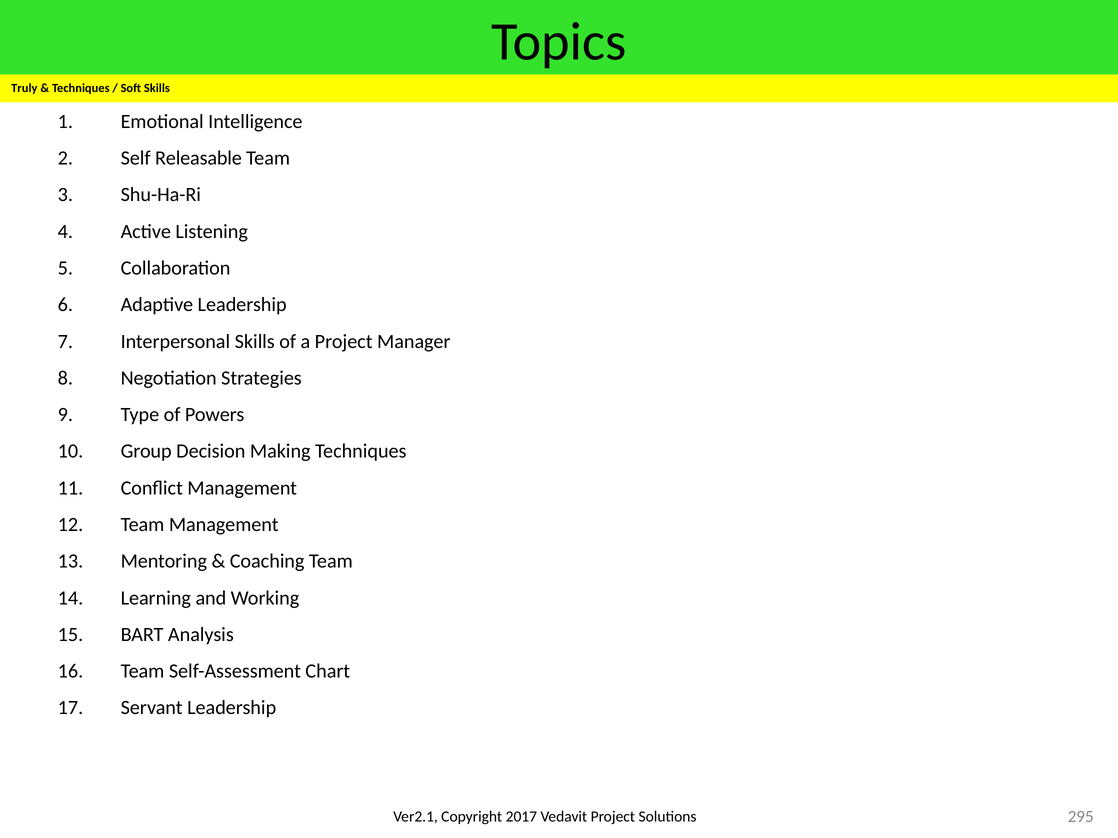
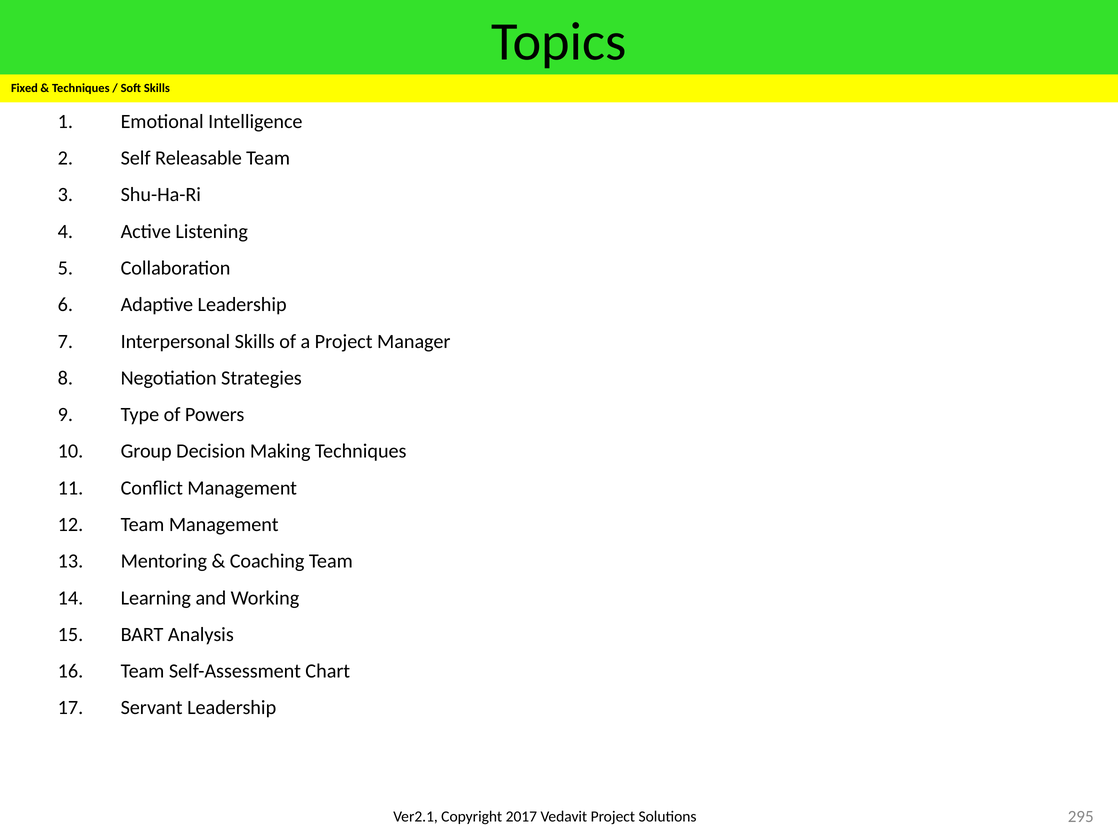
Truly: Truly -> Fixed
